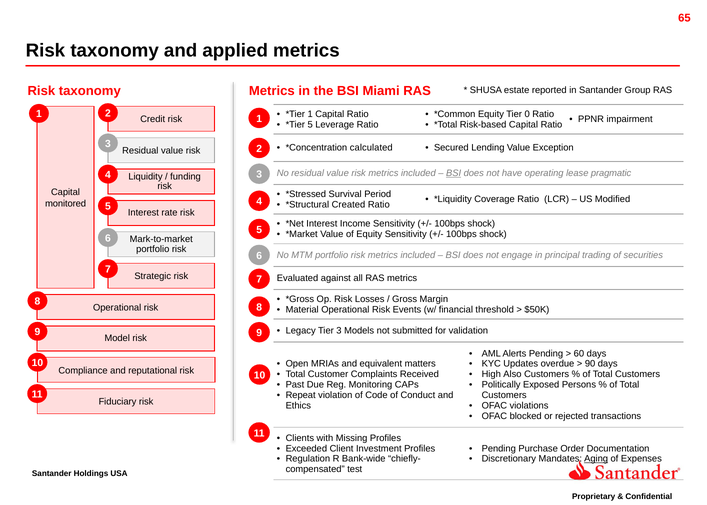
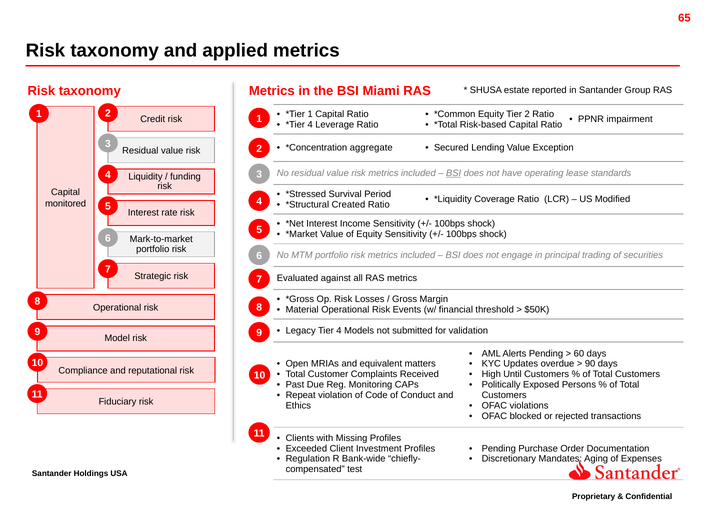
Tier 0: 0 -> 2
5 at (310, 125): 5 -> 4
calculated: calculated -> aggregate
pragmatic: pragmatic -> standards
Tier 3: 3 -> 4
Also: Also -> Until
Aging underline: present -> none
